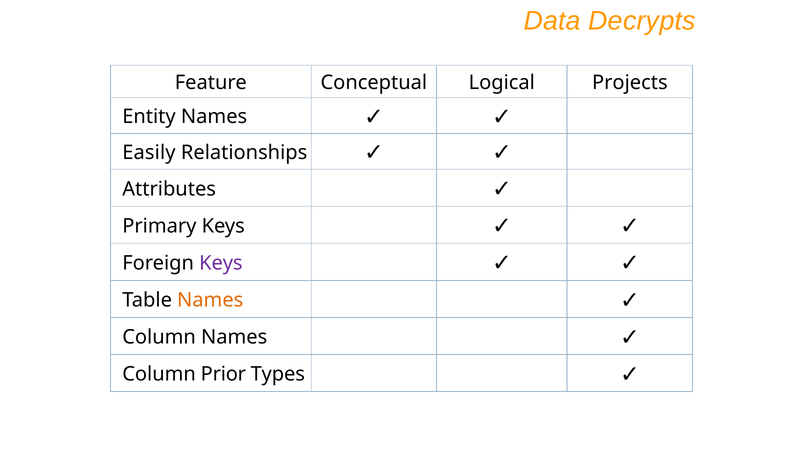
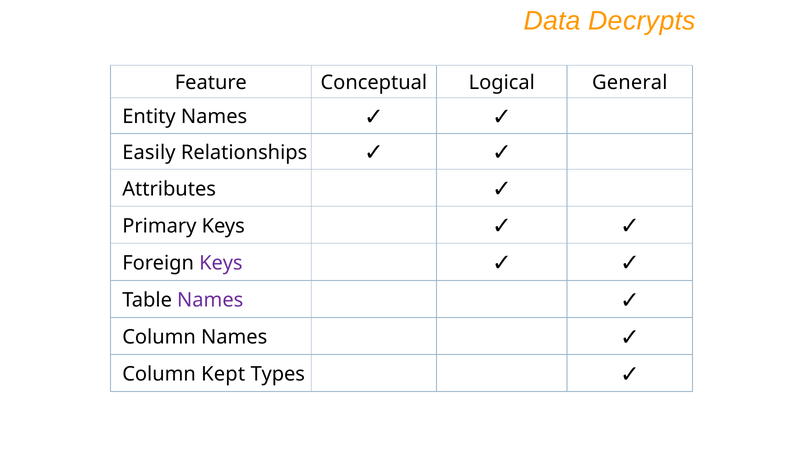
Projects: Projects -> General
Names at (210, 300) colour: orange -> purple
Prior: Prior -> Kept
